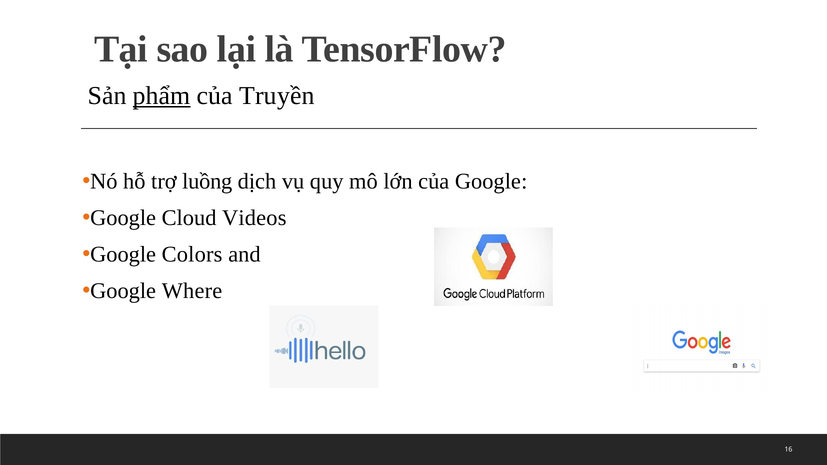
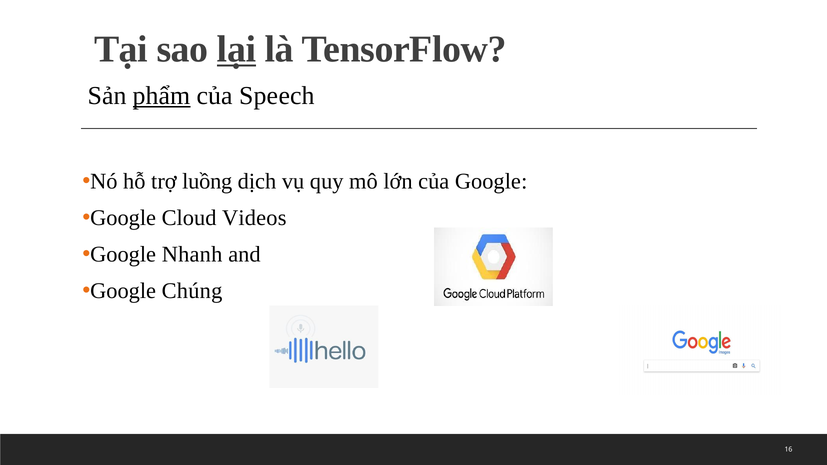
lại underline: none -> present
Truyền: Truyền -> Speech
Colors: Colors -> Nhanh
Where: Where -> Chúng
